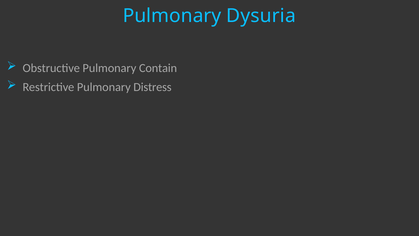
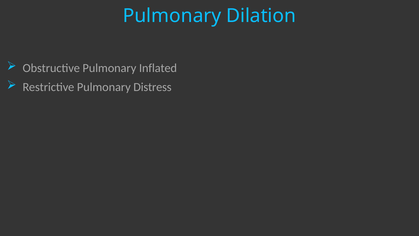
Dysuria: Dysuria -> Dilation
Contain: Contain -> Inflated
